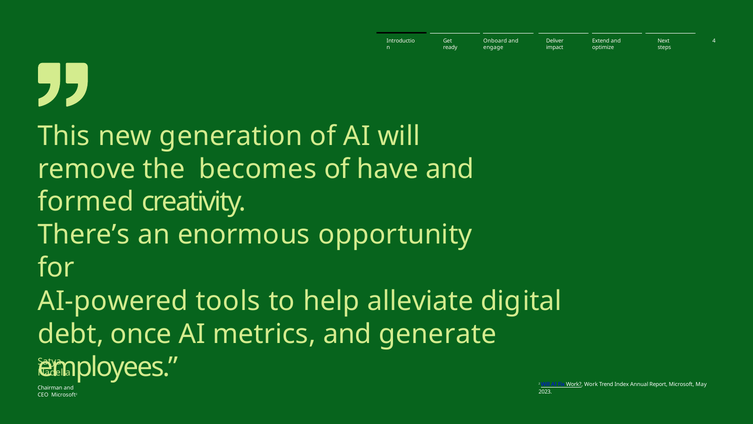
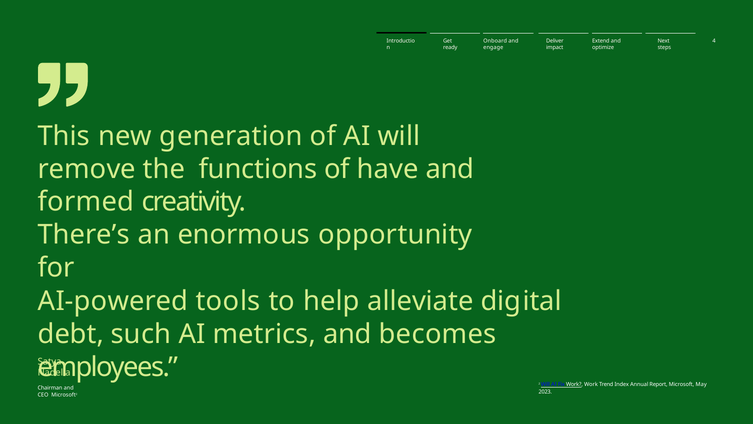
becomes: becomes -> functions
once: once -> such
generate: generate -> becomes
